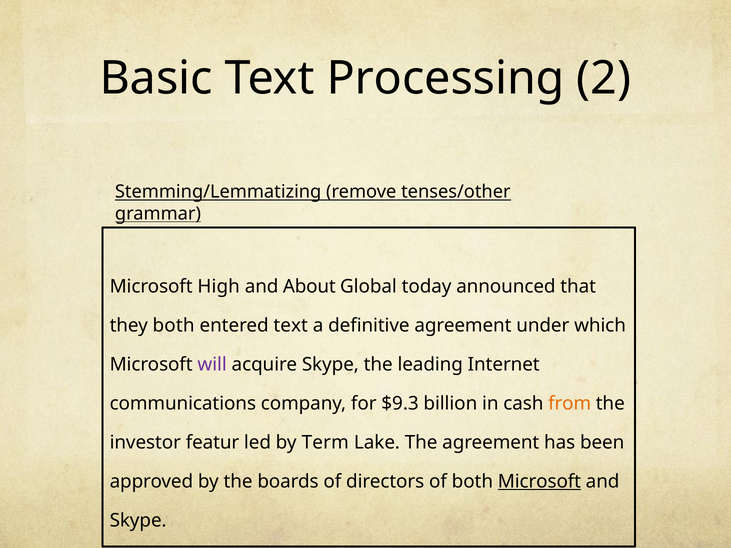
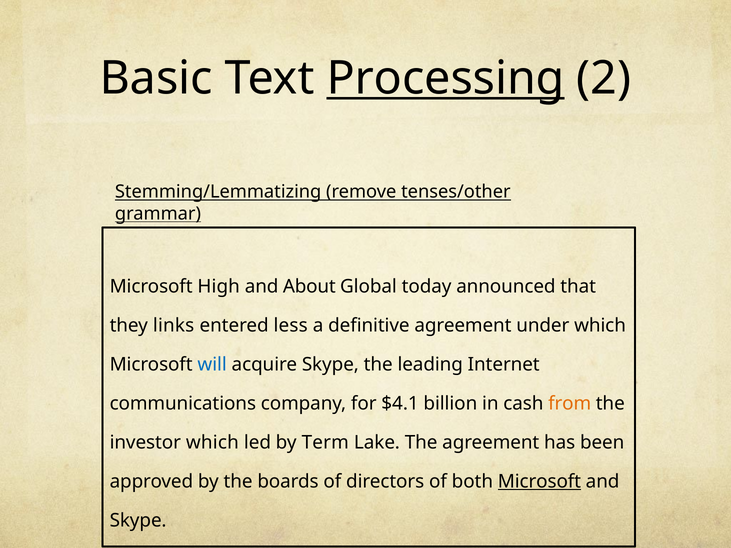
Processing underline: none -> present
they both: both -> links
entered text: text -> less
will colour: purple -> blue
$9.3: $9.3 -> $4.1
investor featur: featur -> which
